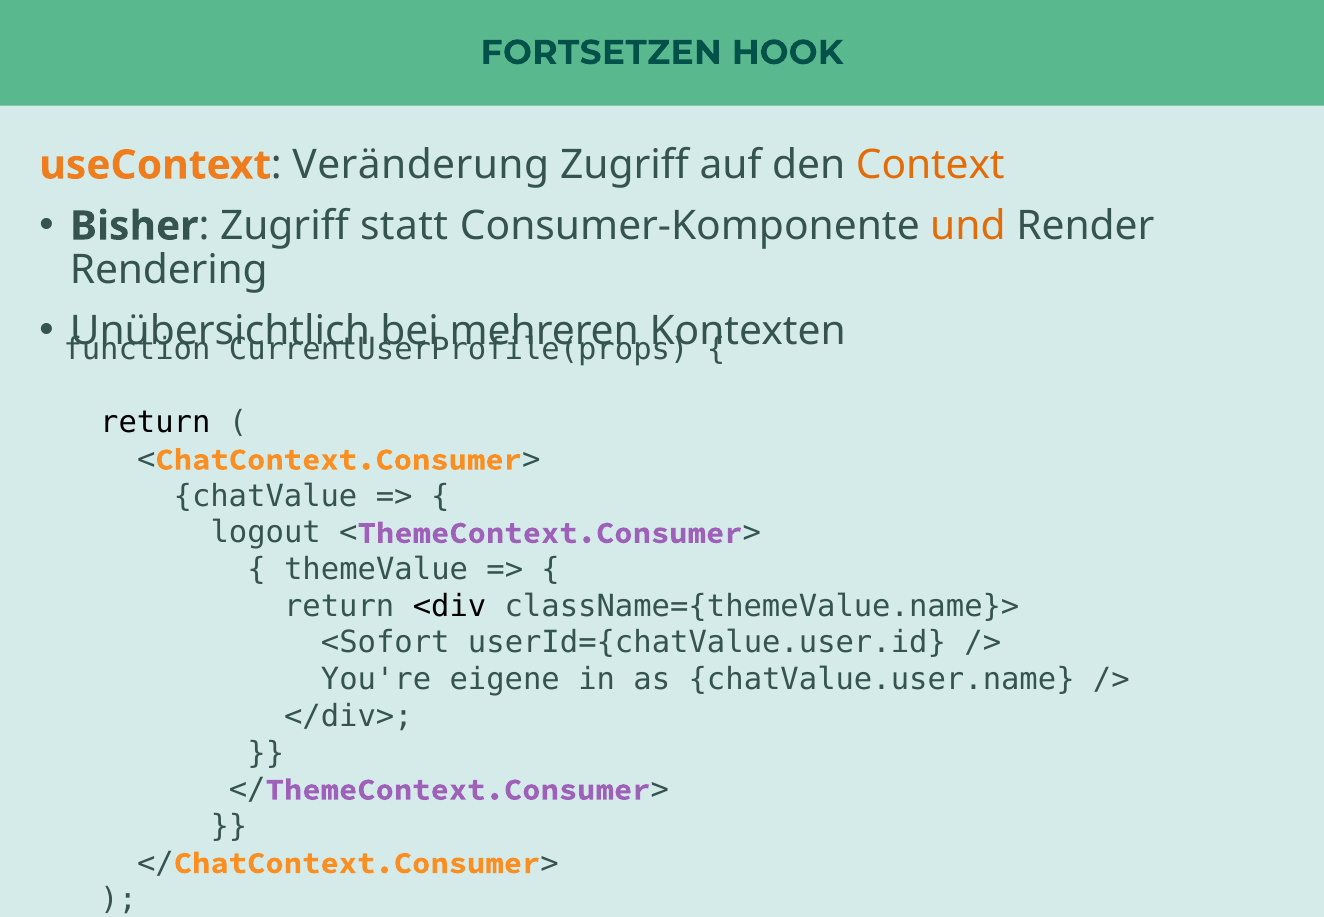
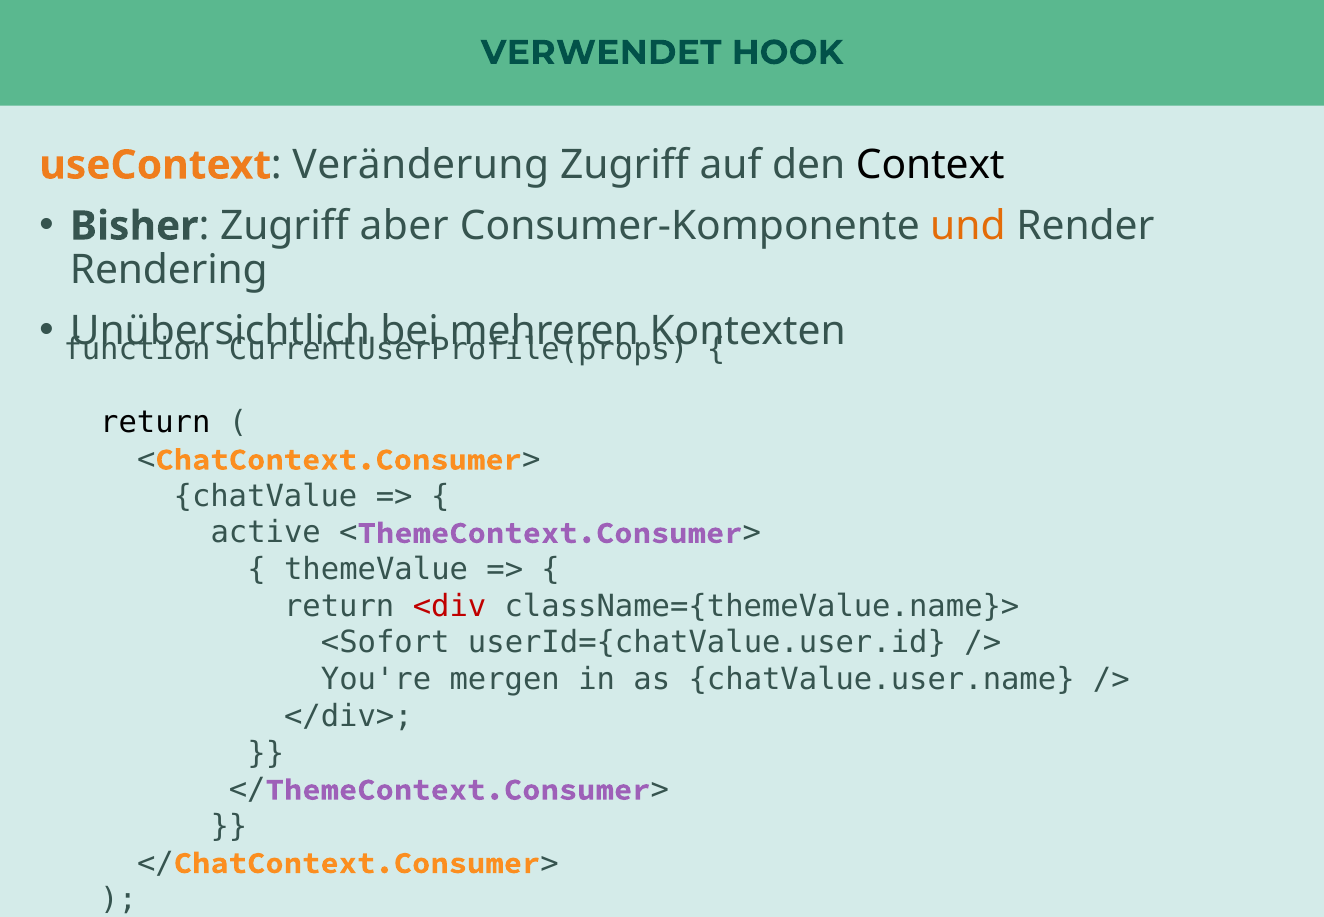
FORTSETZEN: FORTSETZEN -> VERWENDET
Context colour: orange -> black
statt: statt -> aber
logout: logout -> active
<div colour: black -> red
eigene: eigene -> mergen
